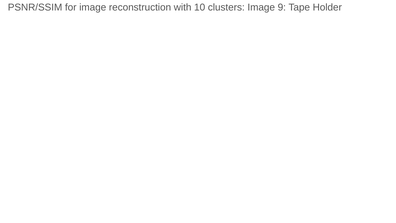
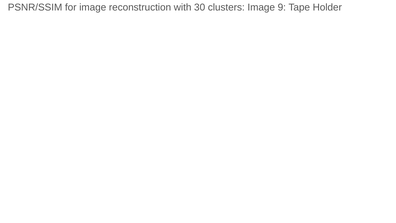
10: 10 -> 30
